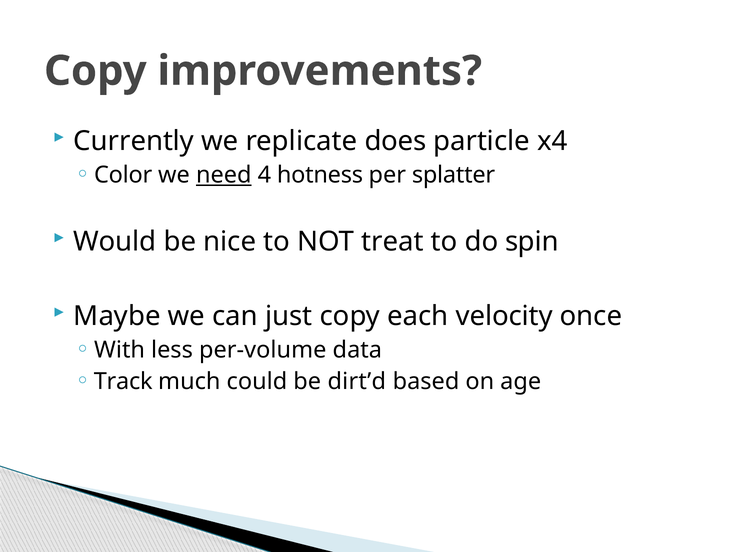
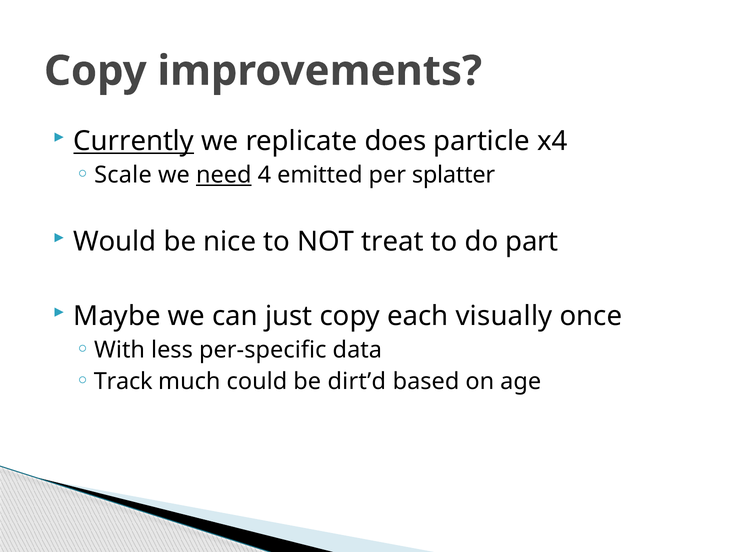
Currently underline: none -> present
Color: Color -> Scale
hotness: hotness -> emitted
spin: spin -> part
velocity: velocity -> visually
per-volume: per-volume -> per-specific
